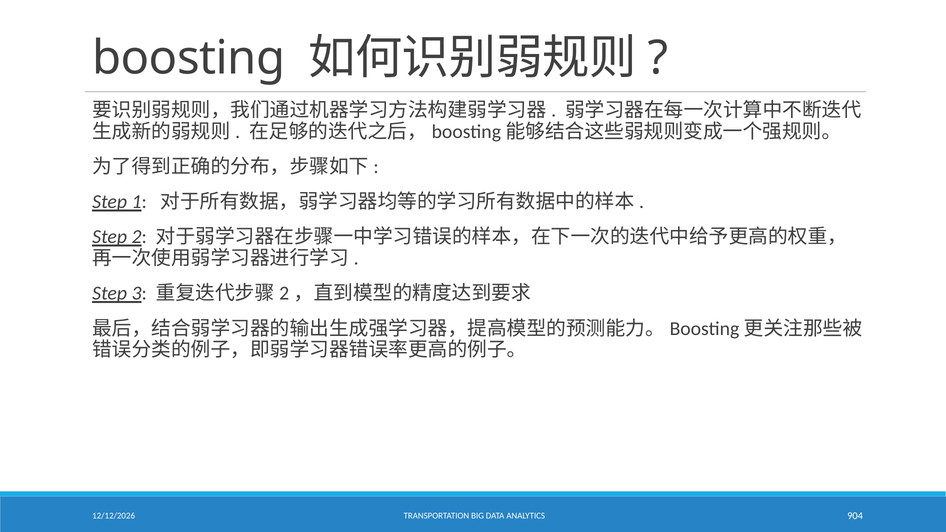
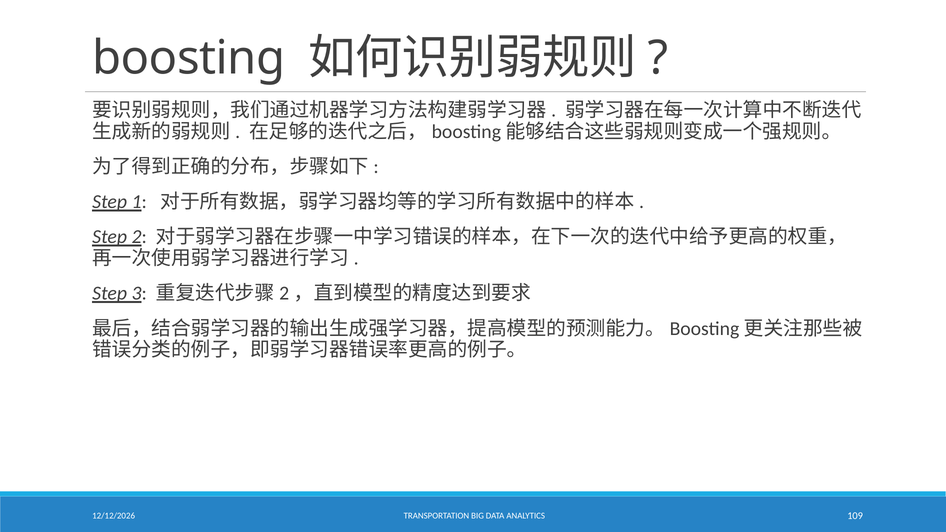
904: 904 -> 109
